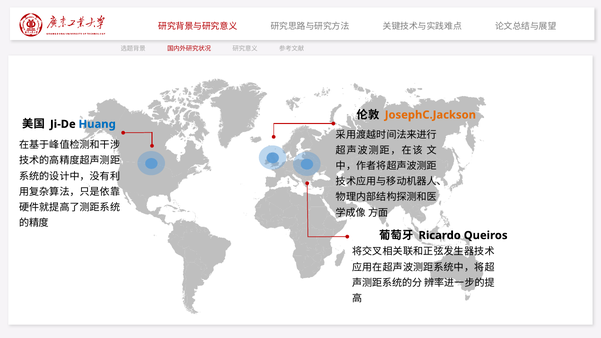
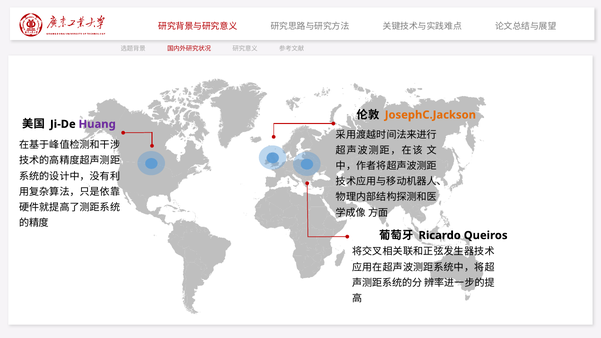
Huang colour: blue -> purple
